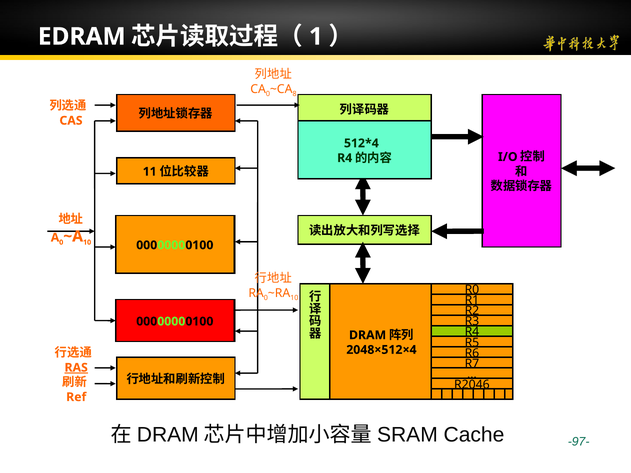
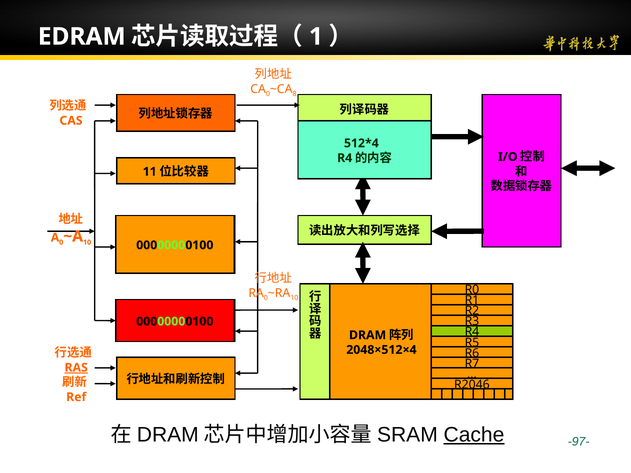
Cache at (474, 435) underline: none -> present
